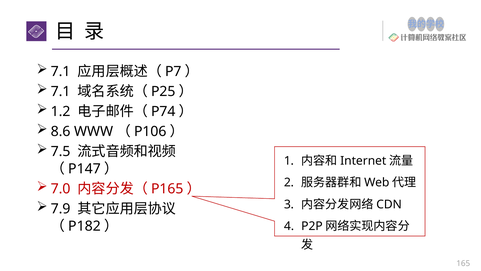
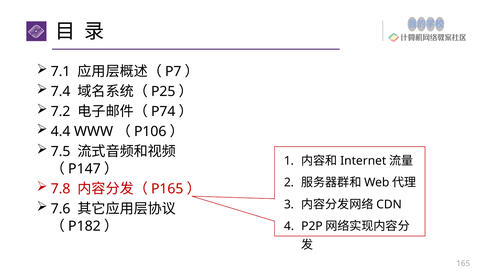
7.1 at (61, 91): 7.1 -> 7.4
1.2: 1.2 -> 7.2
8.6: 8.6 -> 4.4
7.0: 7.0 -> 7.8
7.9: 7.9 -> 7.6
